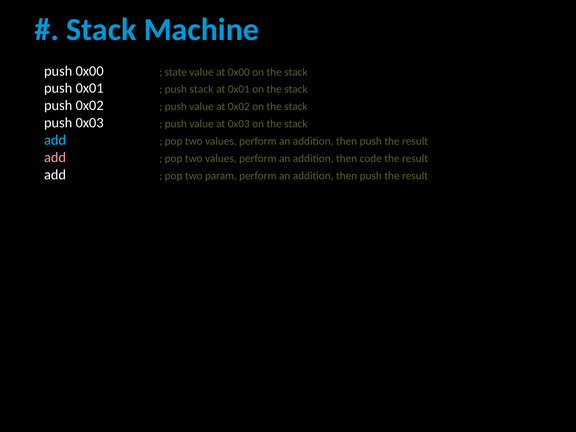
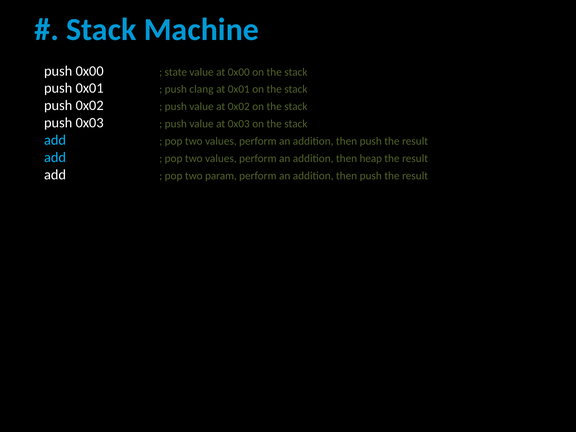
push stack: stack -> clang
add at (55, 157) colour: pink -> light blue
code: code -> heap
